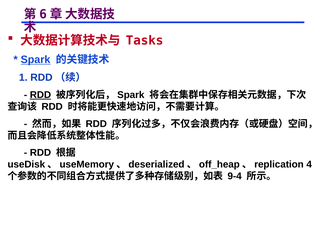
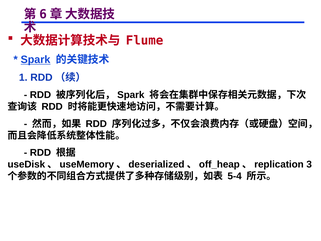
Tasks: Tasks -> Flume
RDD at (40, 95) underline: present -> none
4: 4 -> 3
9-4: 9-4 -> 5-4
